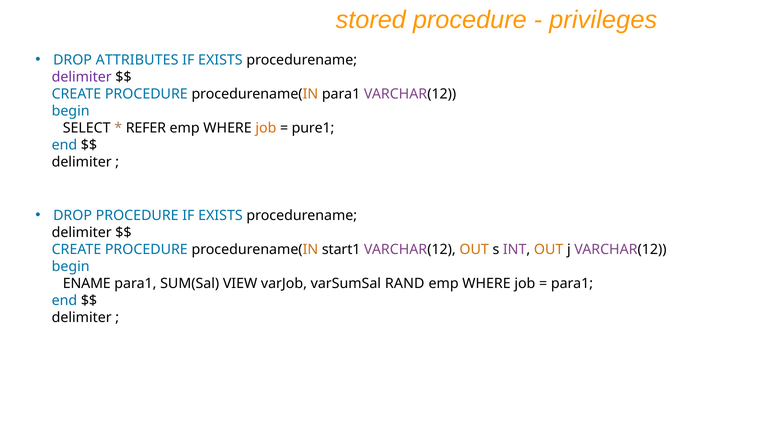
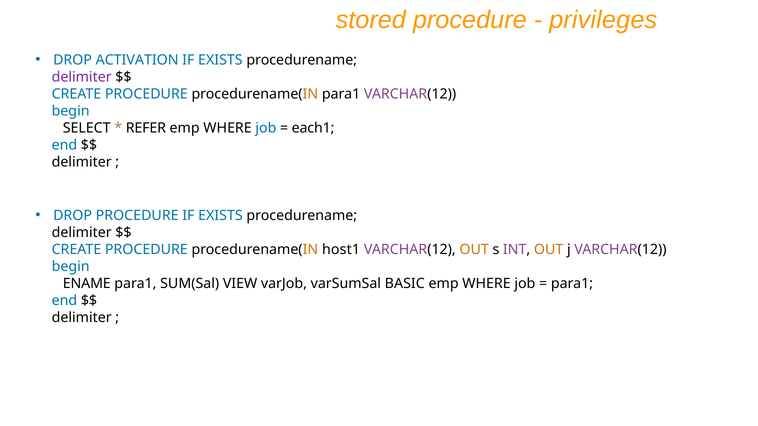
ATTRIBUTES: ATTRIBUTES -> ACTIVATION
job at (266, 128) colour: orange -> blue
pure1: pure1 -> each1
start1: start1 -> host1
RAND: RAND -> BASIC
